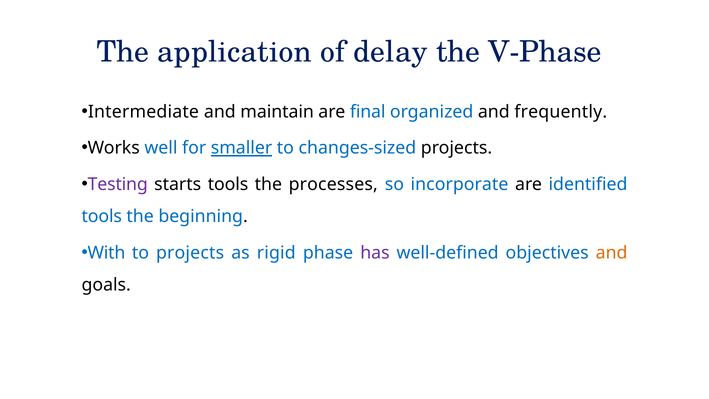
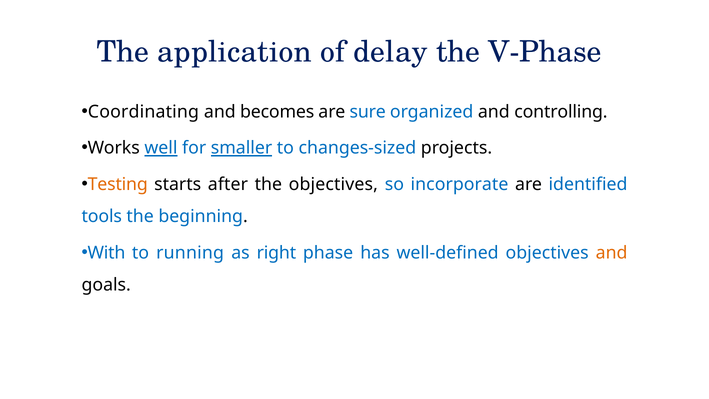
Intermediate: Intermediate -> Coordinating
maintain: maintain -> becomes
final: final -> sure
frequently: frequently -> controlling
well underline: none -> present
Testing colour: purple -> orange
starts tools: tools -> after
the processes: processes -> objectives
to projects: projects -> running
rigid: rigid -> right
has colour: purple -> blue
